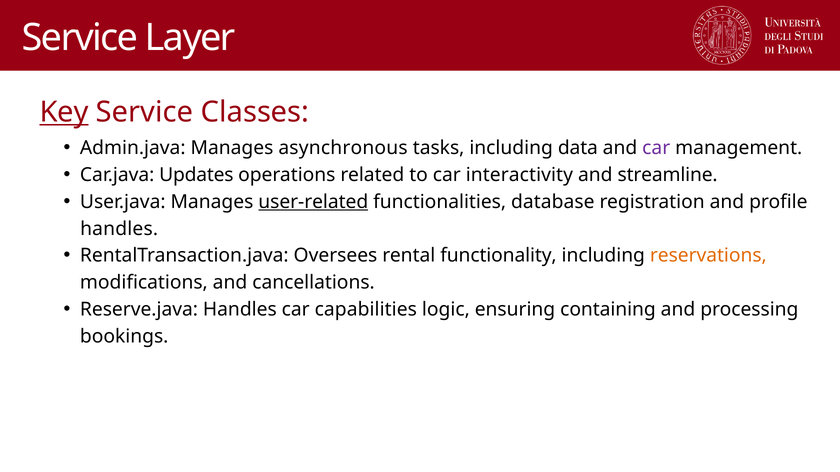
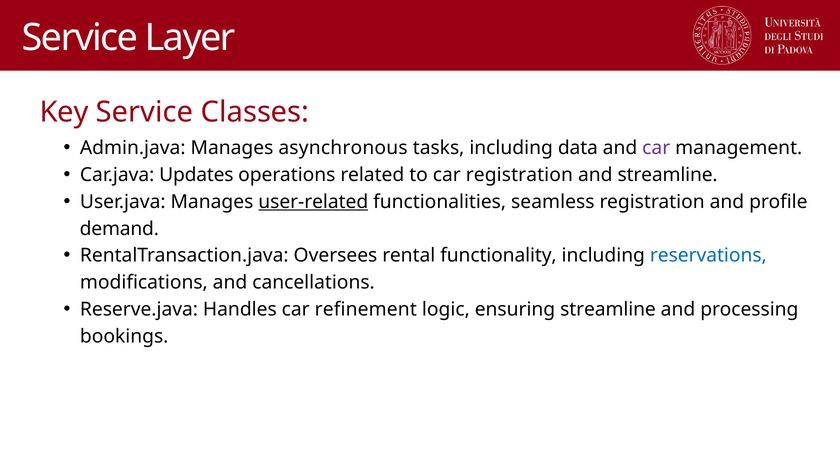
Key underline: present -> none
car interactivity: interactivity -> registration
database: database -> seamless
handles at (119, 229): handles -> demand
reservations colour: orange -> blue
capabilities: capabilities -> refinement
ensuring containing: containing -> streamline
